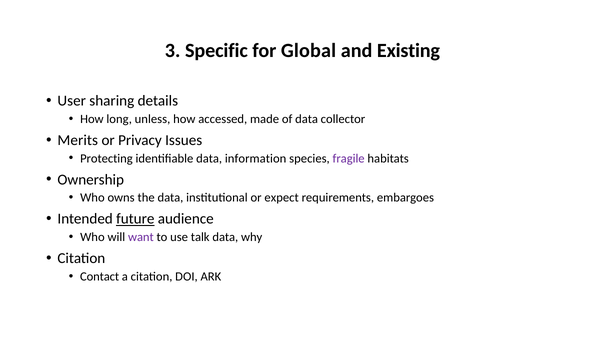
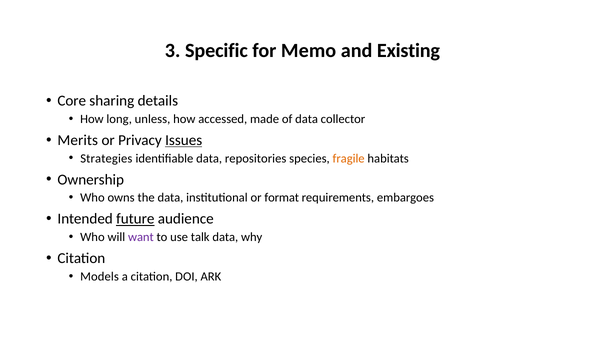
Global: Global -> Memo
User: User -> Core
Issues underline: none -> present
Protecting: Protecting -> Strategies
information: information -> repositories
fragile colour: purple -> orange
expect: expect -> format
Contact: Contact -> Models
